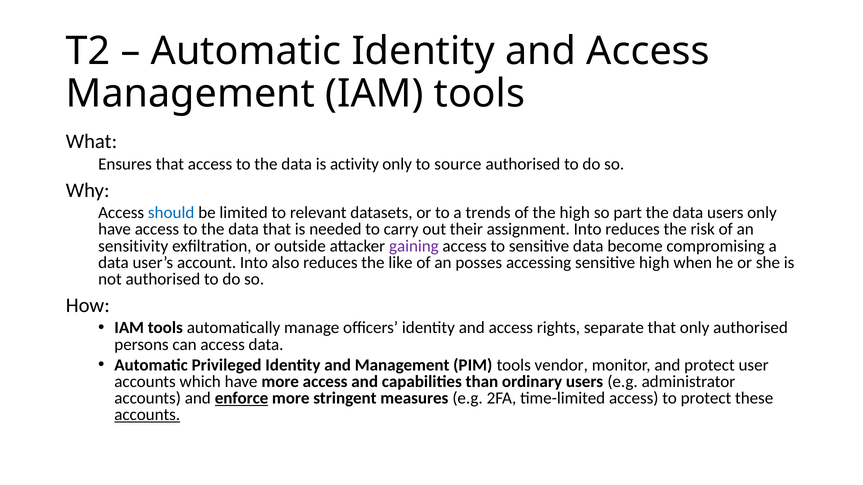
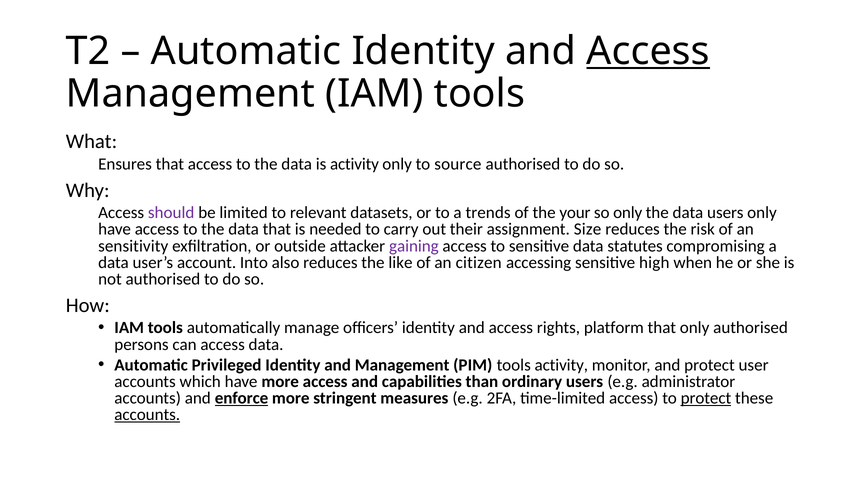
Access at (648, 51) underline: none -> present
should colour: blue -> purple
the high: high -> your
so part: part -> only
assignment Into: Into -> Size
become: become -> statutes
posses: posses -> citizen
separate: separate -> platform
tools vendor: vendor -> activity
protect at (706, 398) underline: none -> present
